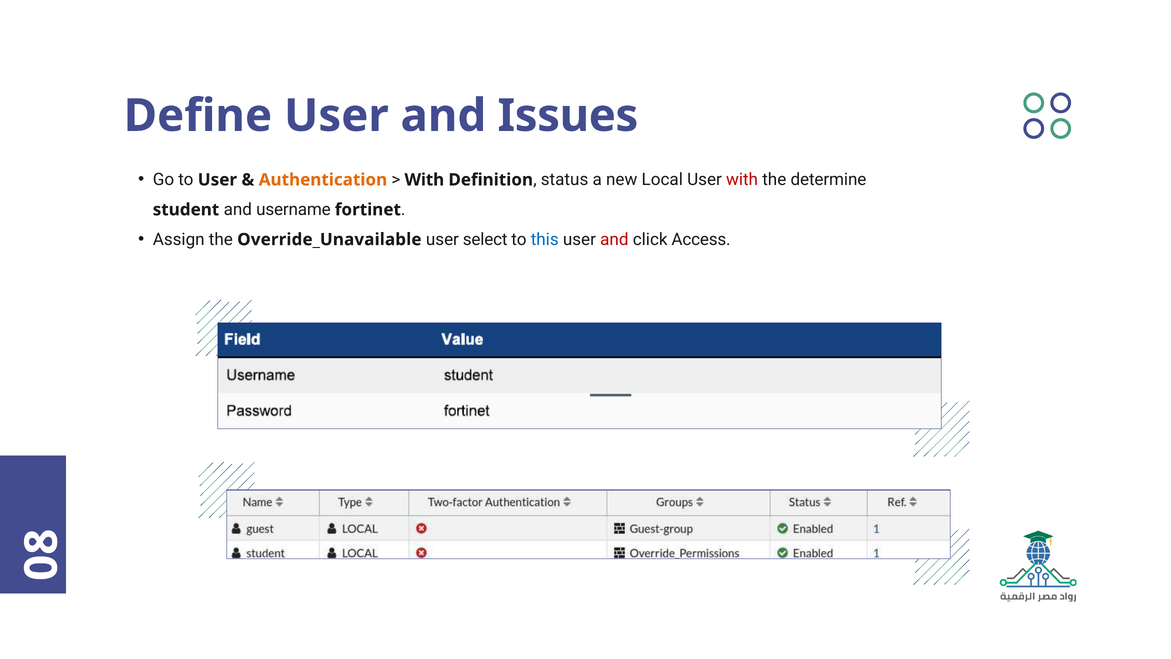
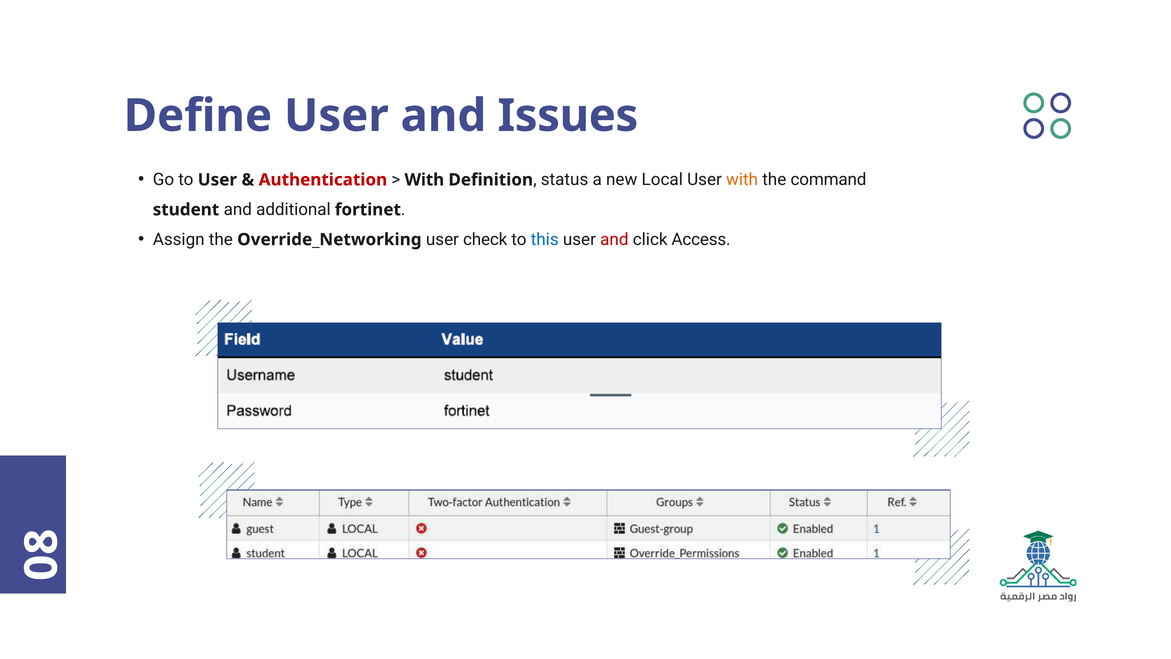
Authentication colour: orange -> red
with at (742, 180) colour: red -> orange
determine: determine -> command
username: username -> additional
Override_Unavailable: Override_Unavailable -> Override_Networking
select: select -> check
